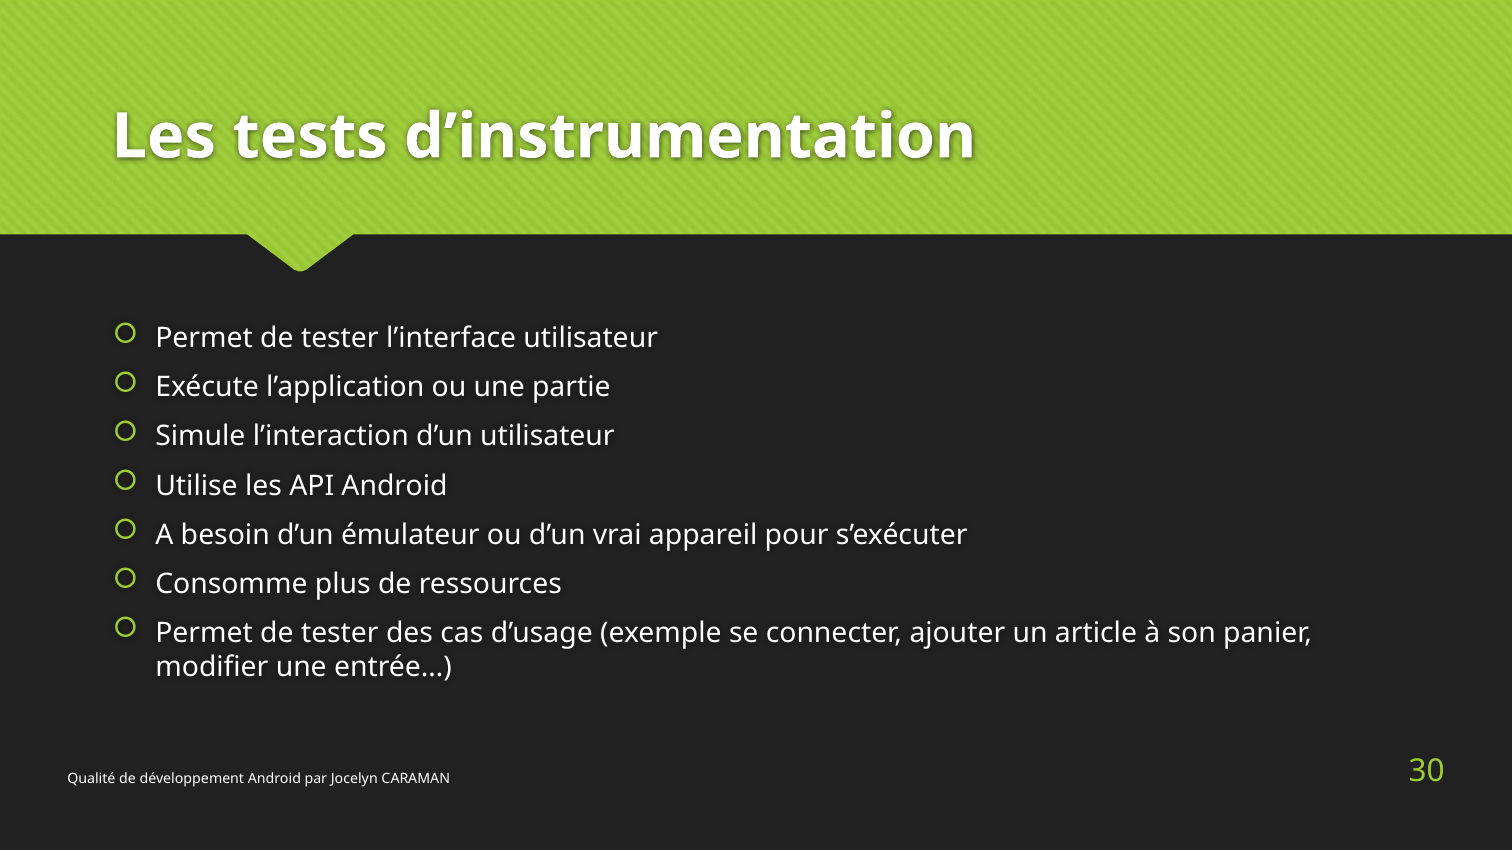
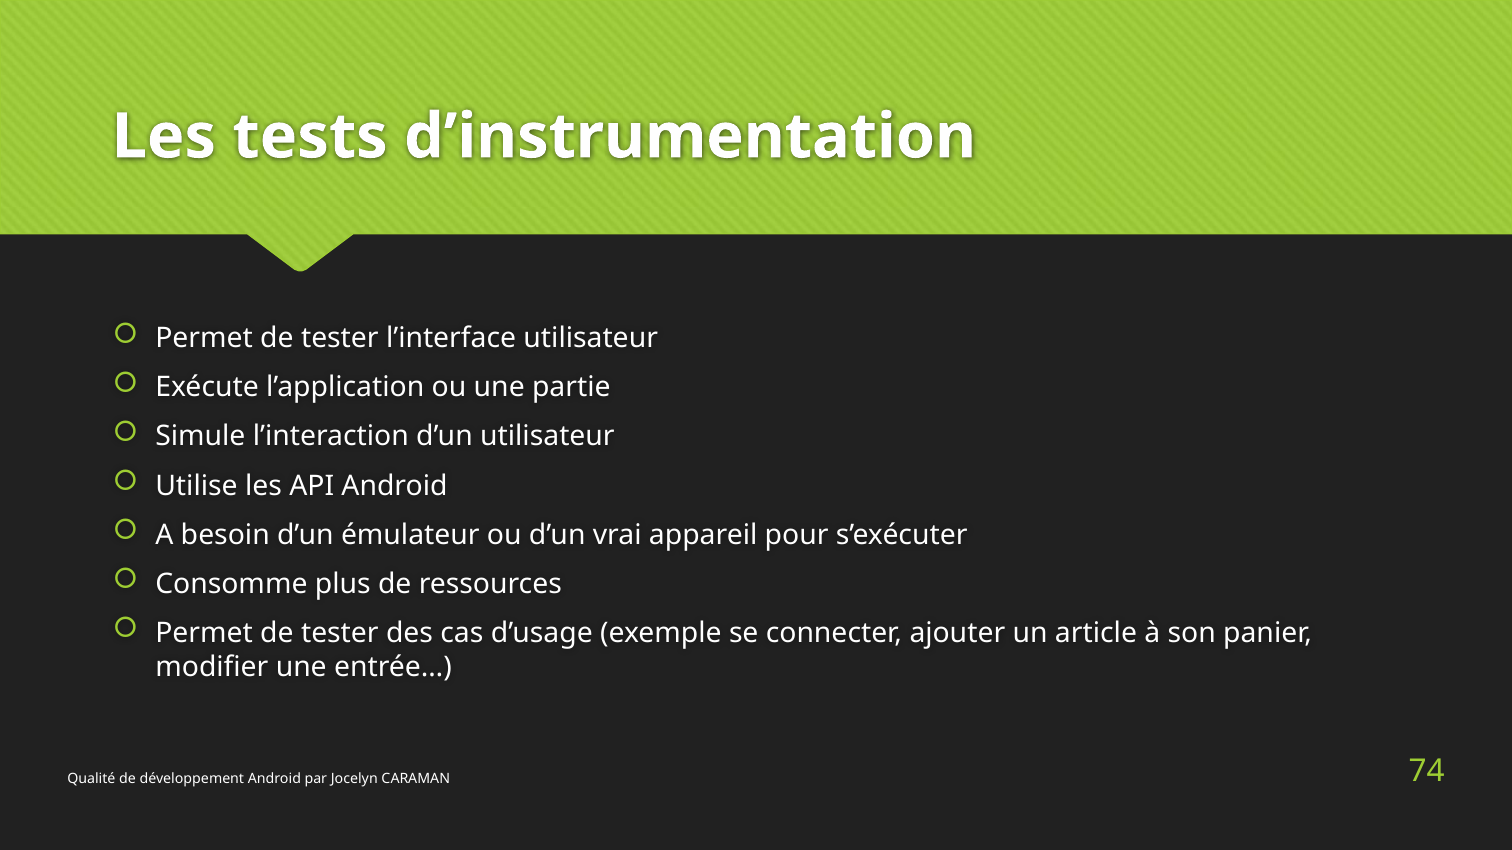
30: 30 -> 74
